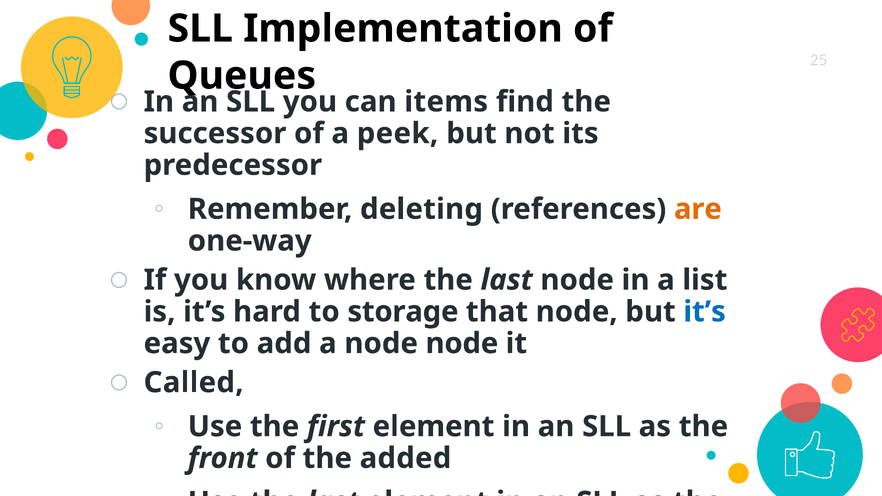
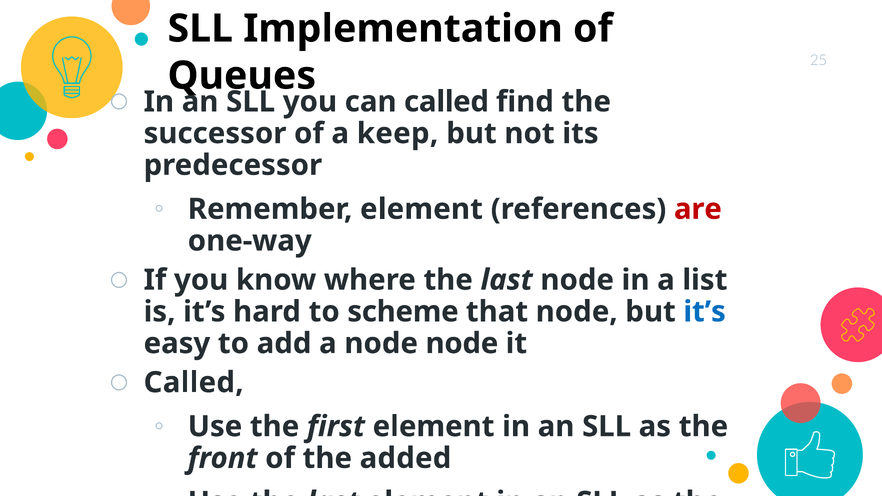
can items: items -> called
a peek: peek -> keep
Remember deleting: deleting -> element
are colour: orange -> red
storage: storage -> scheme
